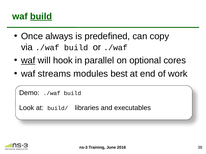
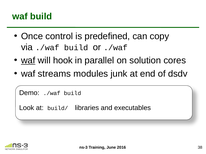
build at (41, 16) underline: present -> none
always: always -> control
optional: optional -> solution
best: best -> junk
work: work -> dsdv
